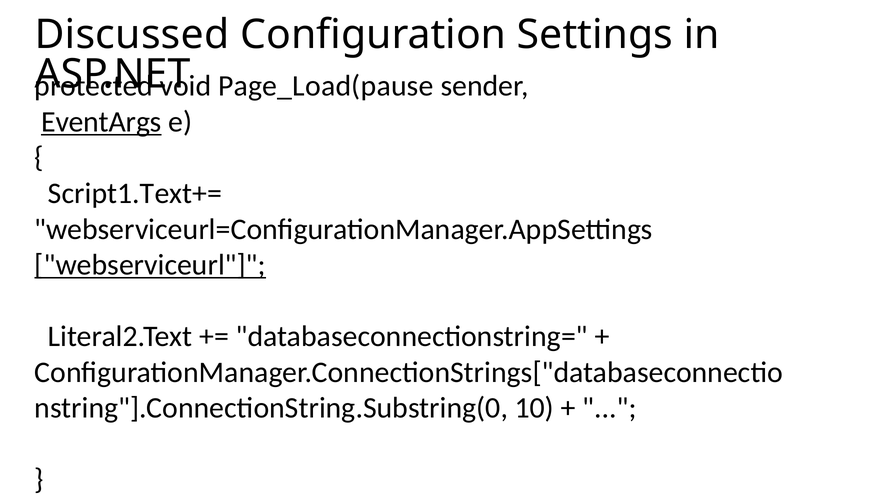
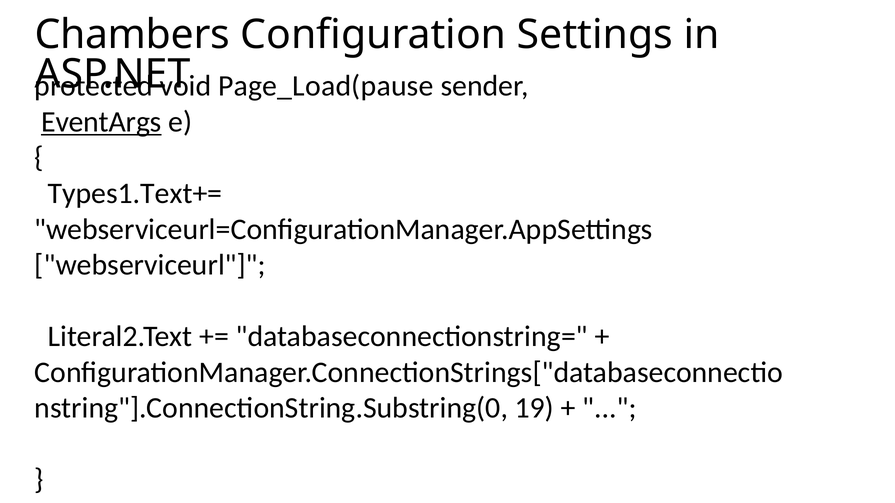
Discussed: Discussed -> Chambers
Script1.Text+=: Script1.Text+= -> Types1.Text+=
webserviceurl underline: present -> none
10: 10 -> 19
